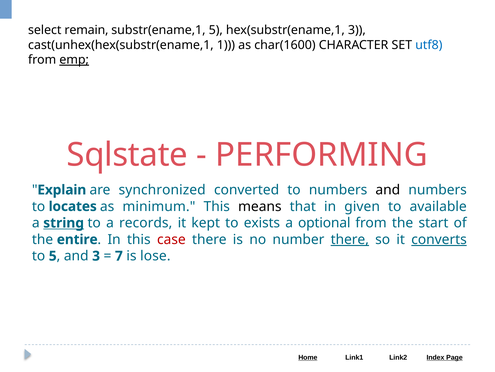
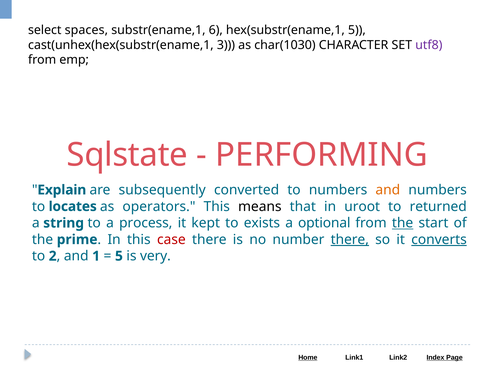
remain: remain -> spaces
substr(ename,1 5: 5 -> 6
hex(substr(ename,1 3: 3 -> 5
1: 1 -> 3
char(1600: char(1600 -> char(1030
utf8 colour: blue -> purple
emp underline: present -> none
synchronized: synchronized -> subsequently
and at (388, 190) colour: black -> orange
minimum: minimum -> operators
given: given -> uroot
available: available -> returned
string underline: present -> none
records: records -> process
the at (403, 223) underline: none -> present
entire: entire -> prime
to 5: 5 -> 2
and 3: 3 -> 1
7 at (119, 256): 7 -> 5
lose: lose -> very
